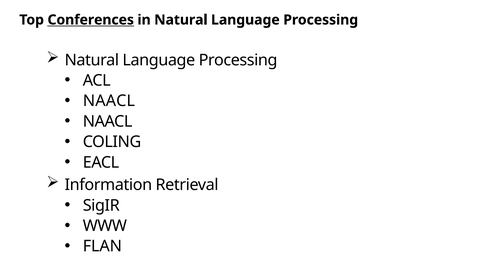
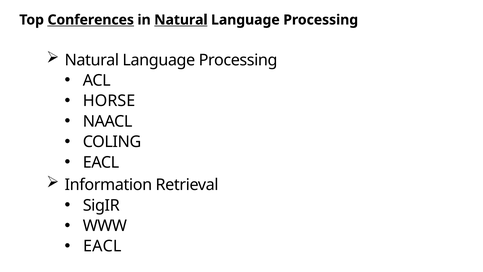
Natural at (181, 20) underline: none -> present
NAACL at (109, 101): NAACL -> HORSE
FLAN at (102, 246): FLAN -> EACL
